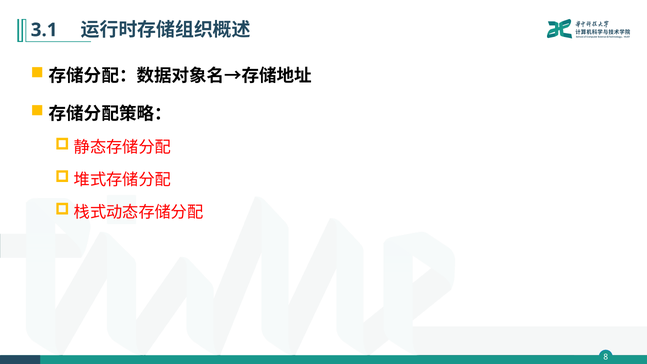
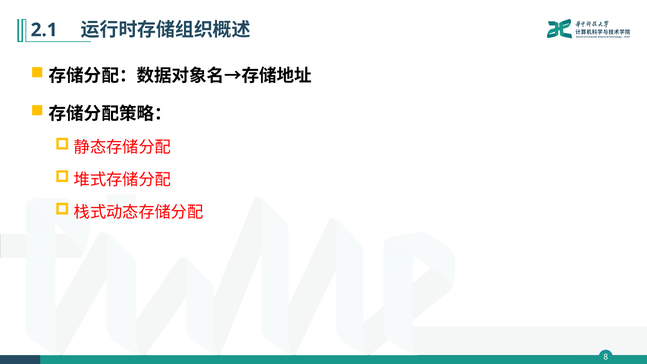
3.1: 3.1 -> 2.1
